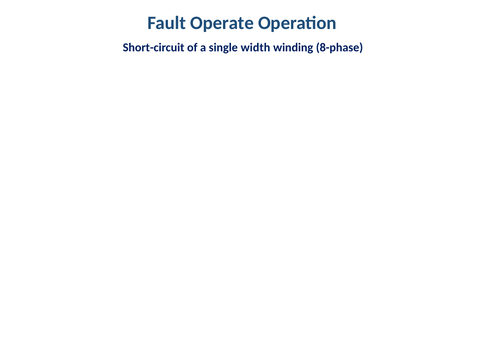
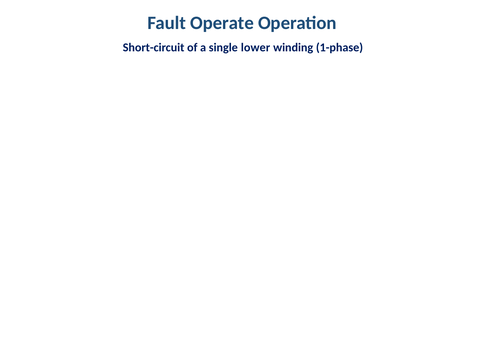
width: width -> lower
8-phase: 8-phase -> 1-phase
